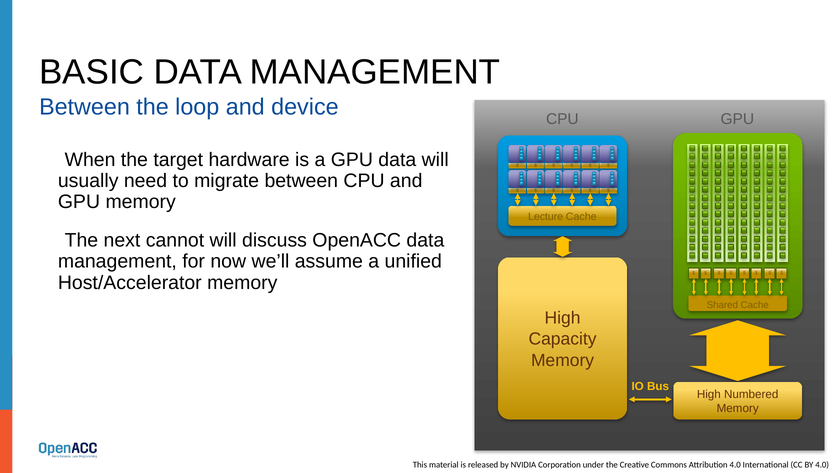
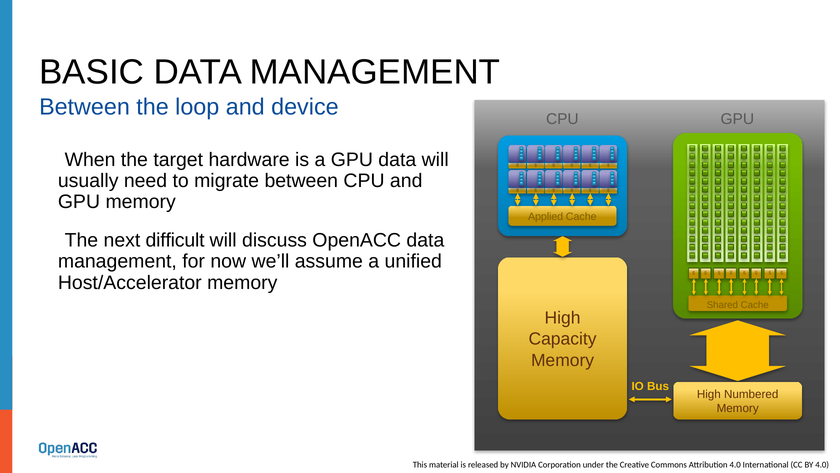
Lecture: Lecture -> Applied
cannot: cannot -> difficult
